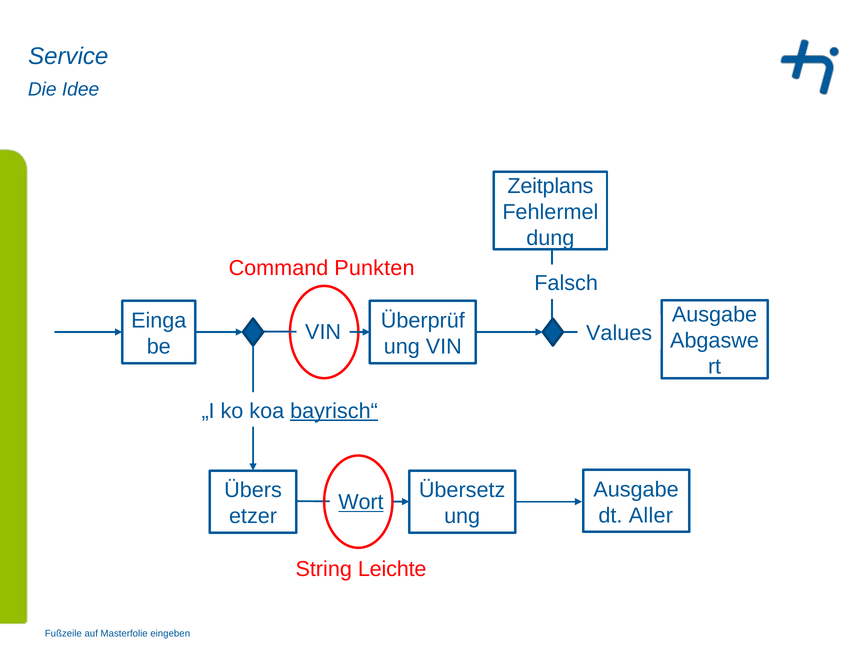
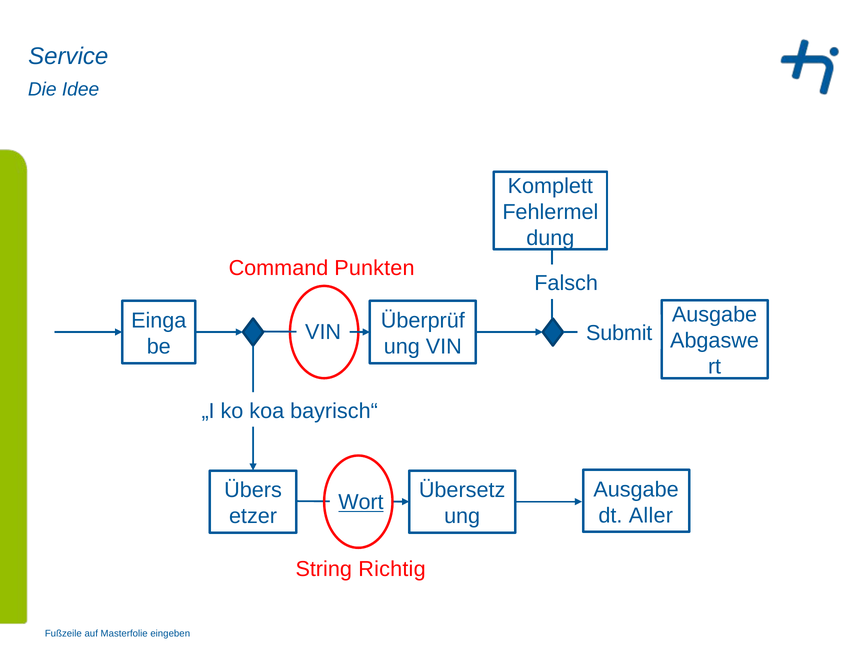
Zeitplans: Zeitplans -> Komplett
Values: Values -> Submit
bayrisch“ underline: present -> none
Leichte: Leichte -> Richtig
